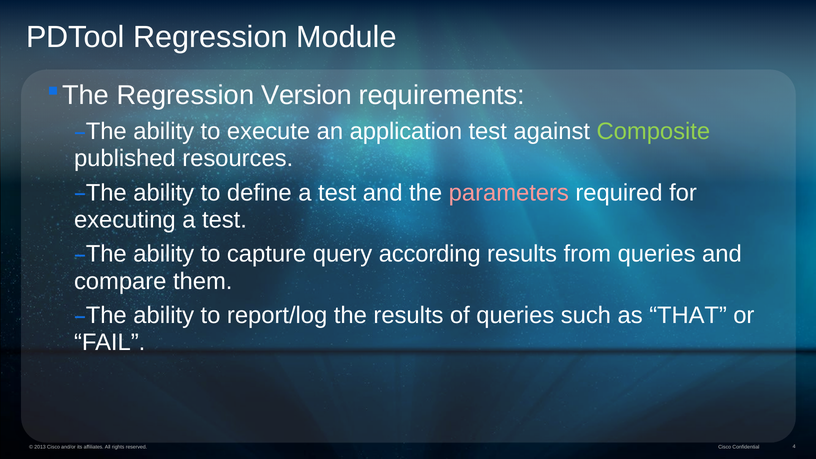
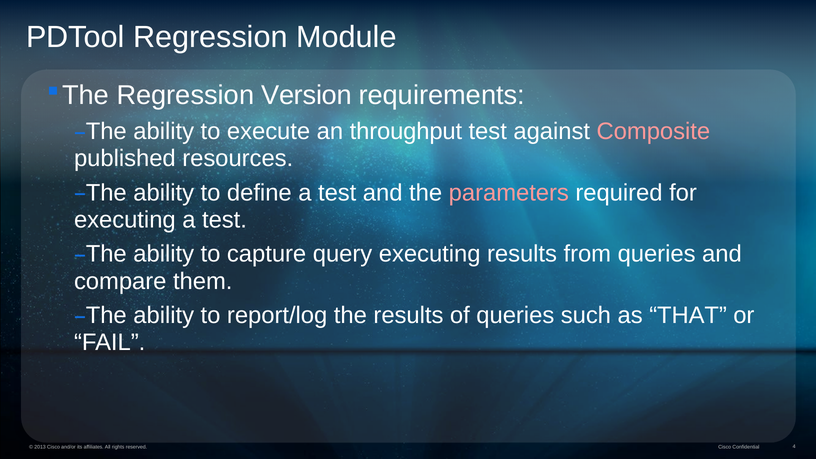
application: application -> throughput
Composite colour: light green -> pink
query according: according -> executing
